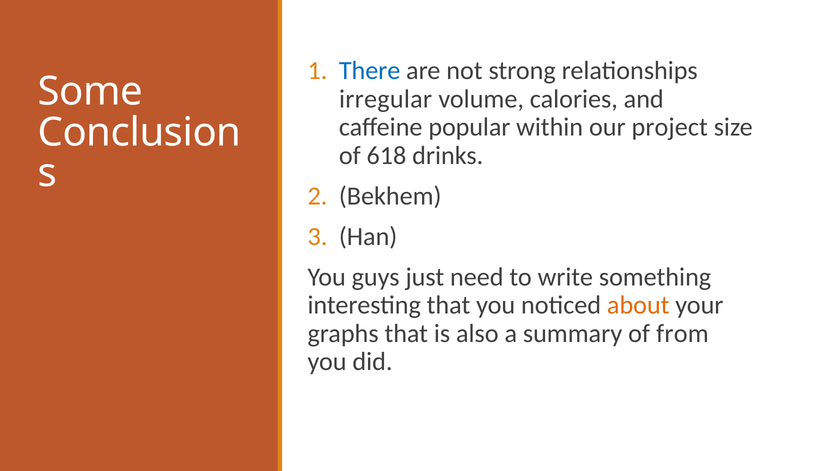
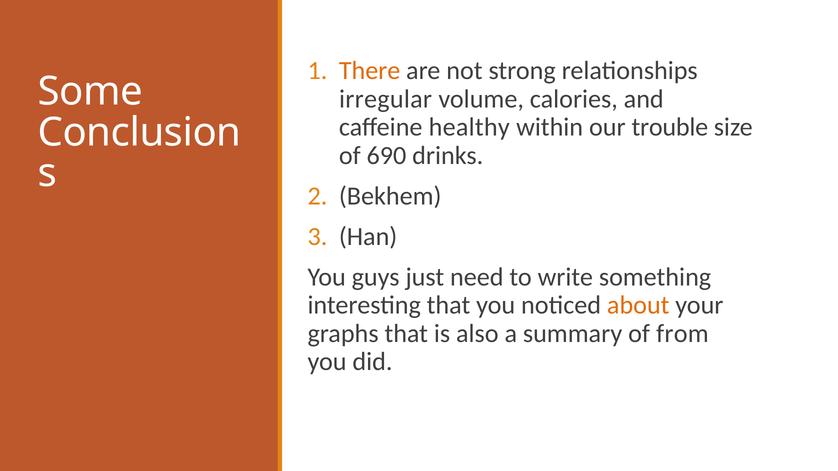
There colour: blue -> orange
popular: popular -> healthy
project: project -> trouble
618: 618 -> 690
